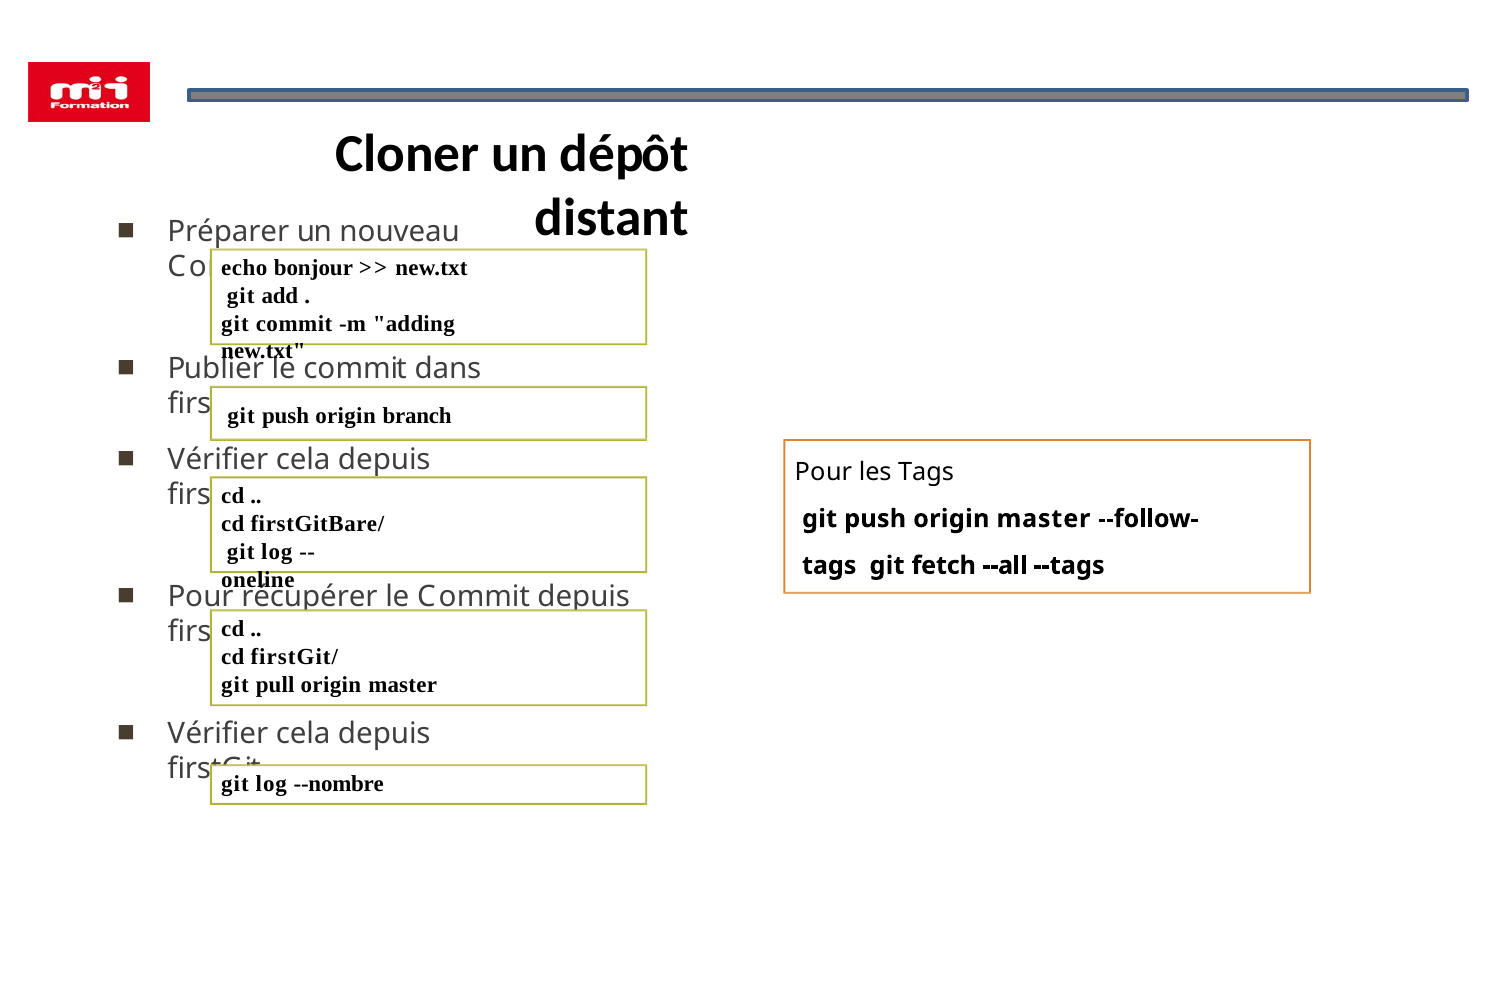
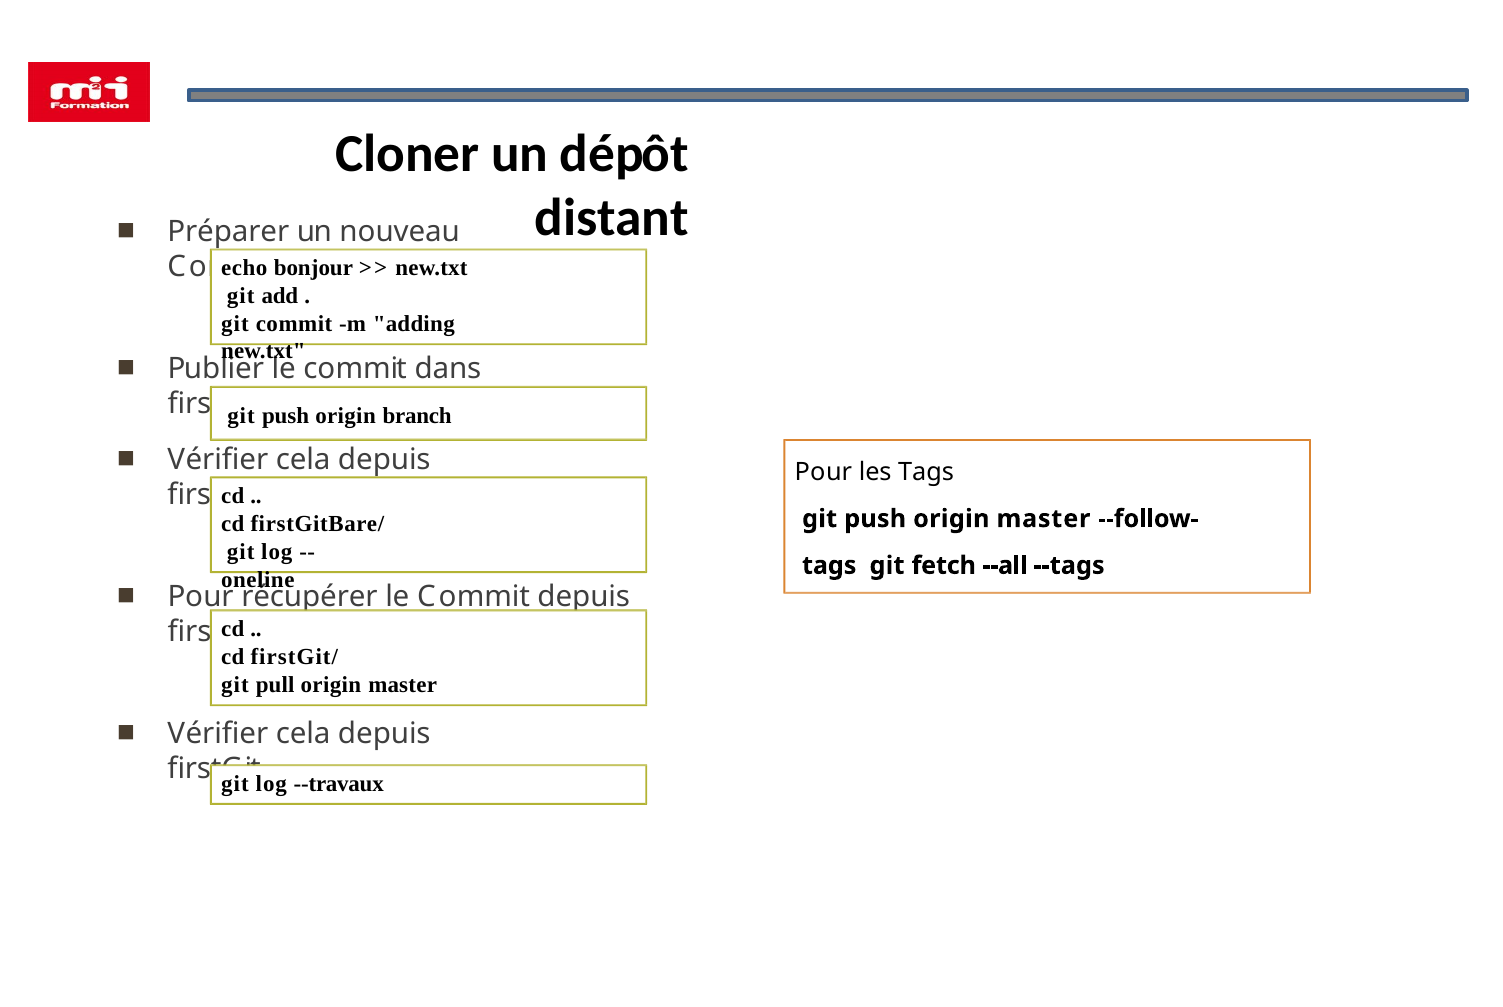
--nombre: --nombre -> --travaux
